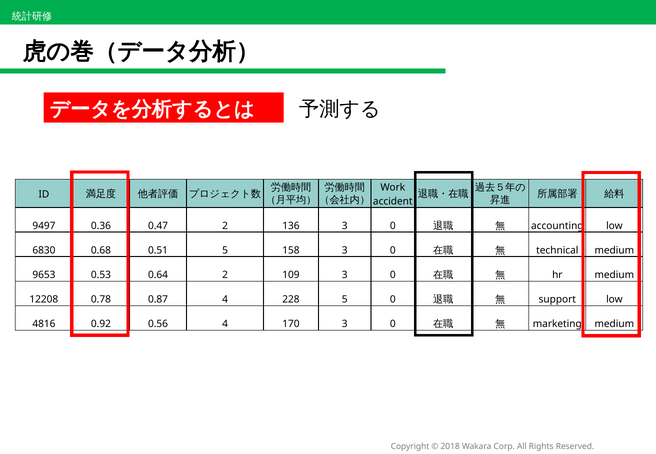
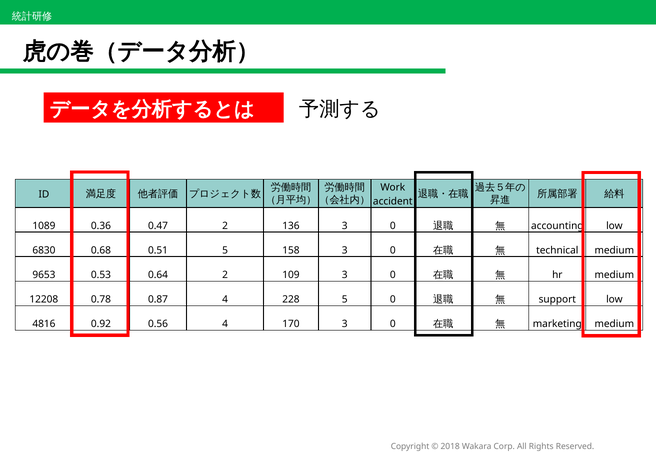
9497: 9497 -> 1089
